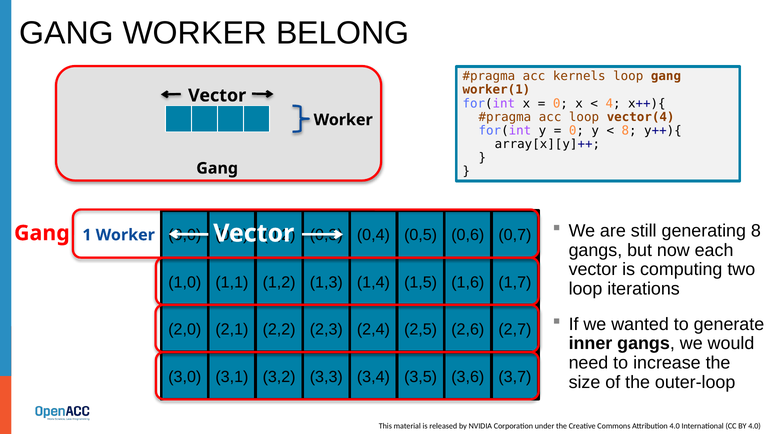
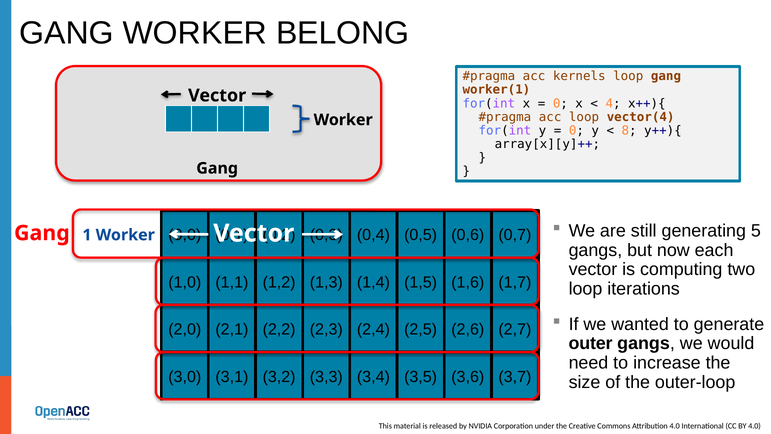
generating 8: 8 -> 5
inner: inner -> outer
